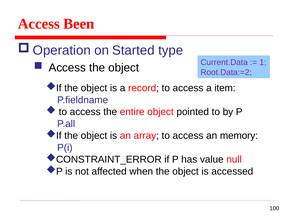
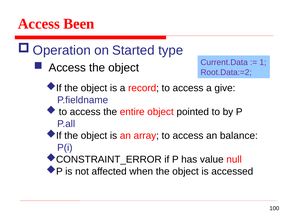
item: item -> give
memory: memory -> balance
